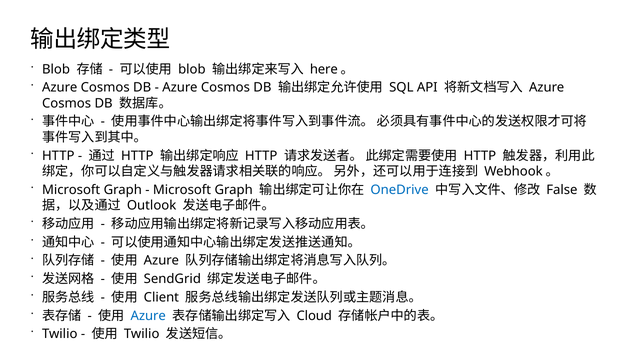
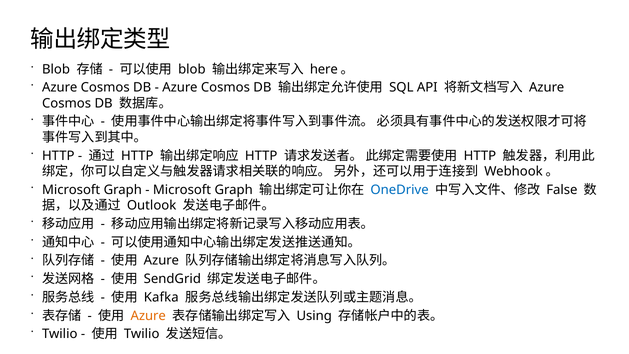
Client: Client -> Kafka
Azure at (148, 316) colour: blue -> orange
Cloud: Cloud -> Using
